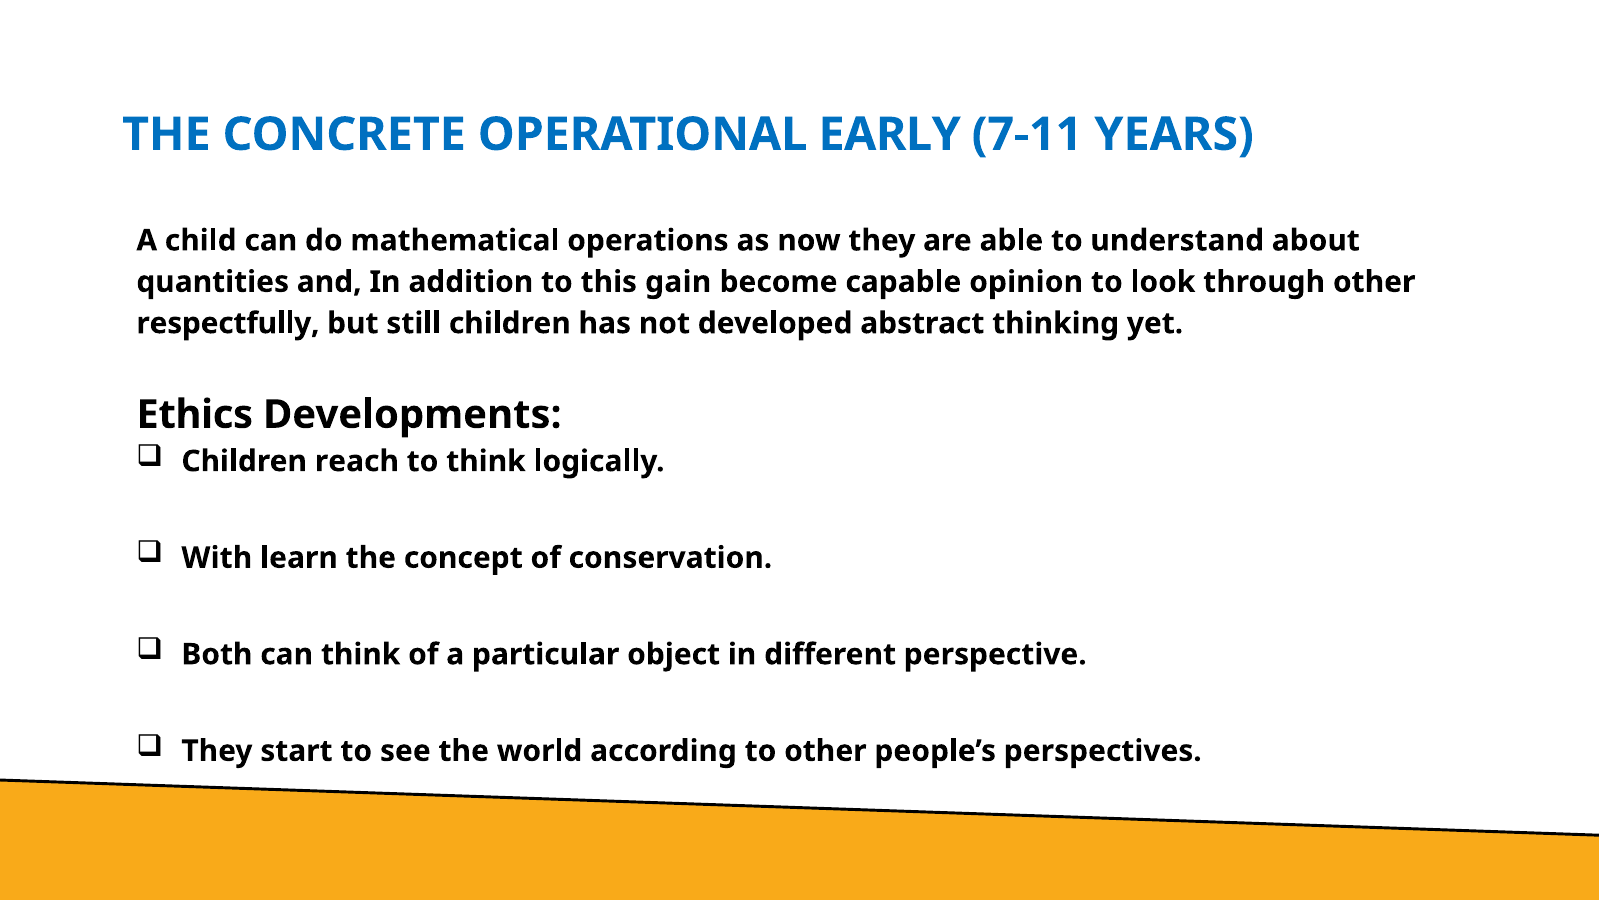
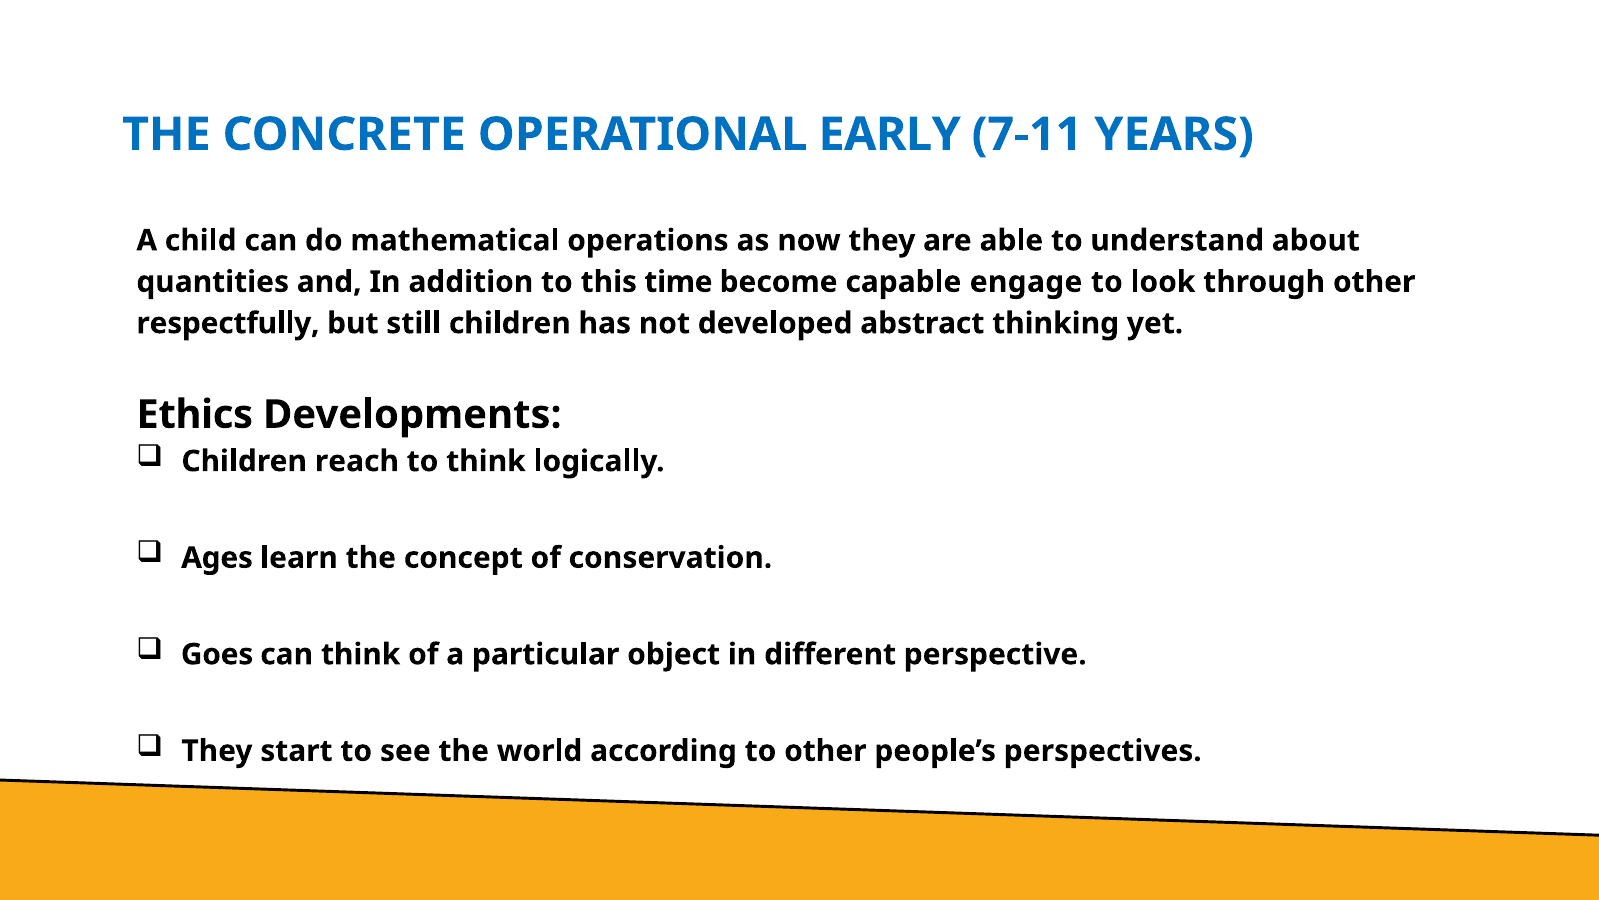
gain: gain -> time
opinion: opinion -> engage
With: With -> Ages
Both: Both -> Goes
